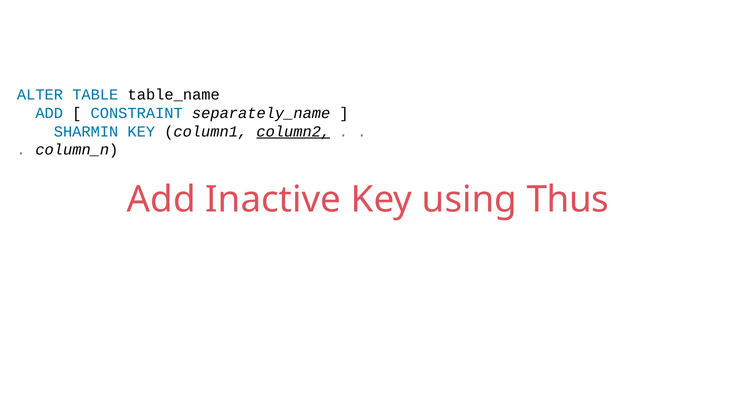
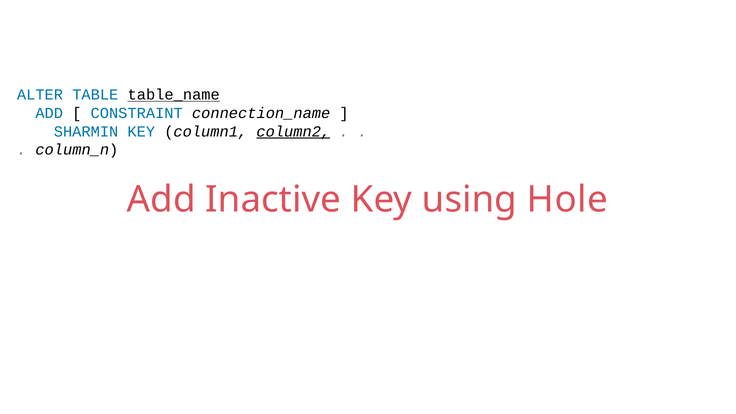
table_name underline: none -> present
separately_name: separately_name -> connection_name
Thus: Thus -> Hole
